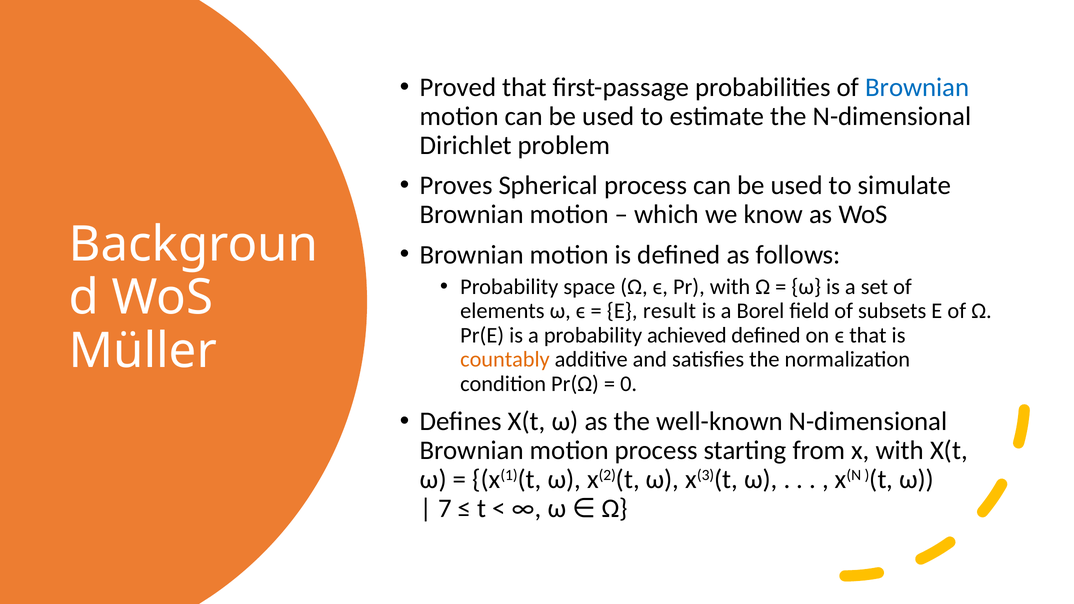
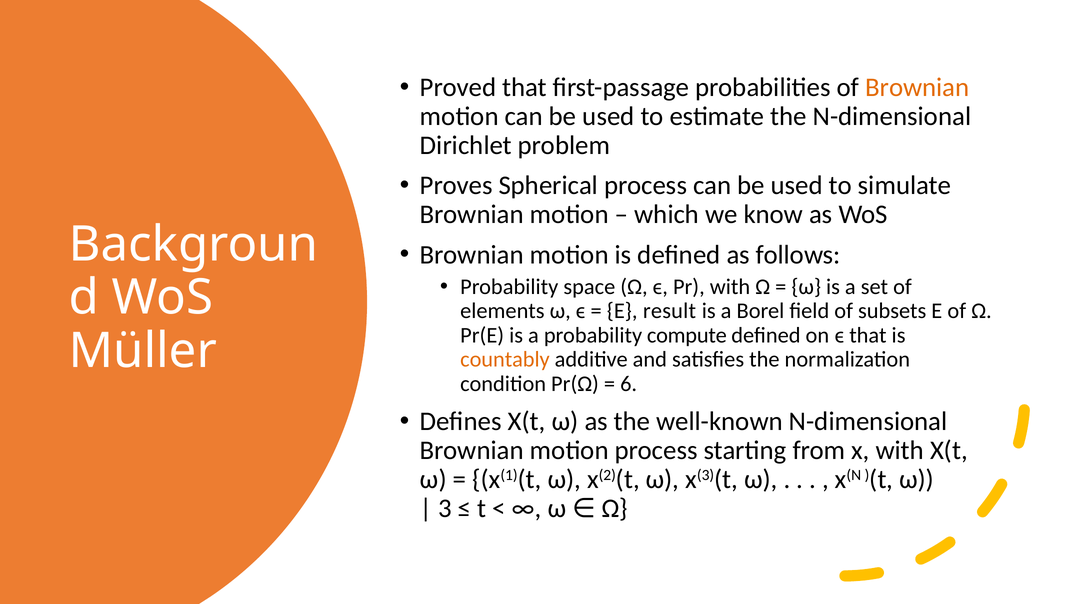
Brownian at (917, 87) colour: blue -> orange
achieved: achieved -> compute
0: 0 -> 6
7: 7 -> 3
